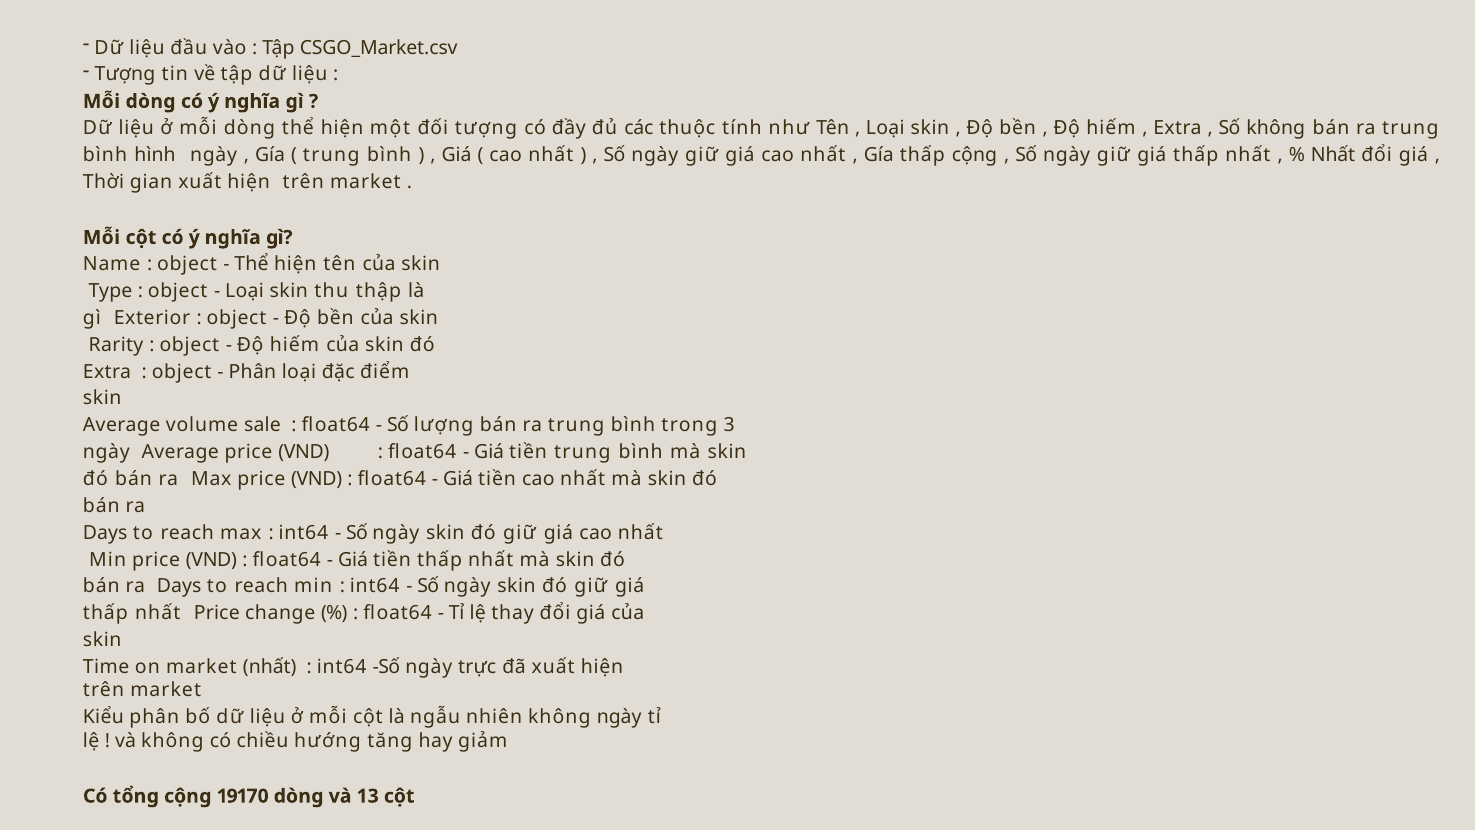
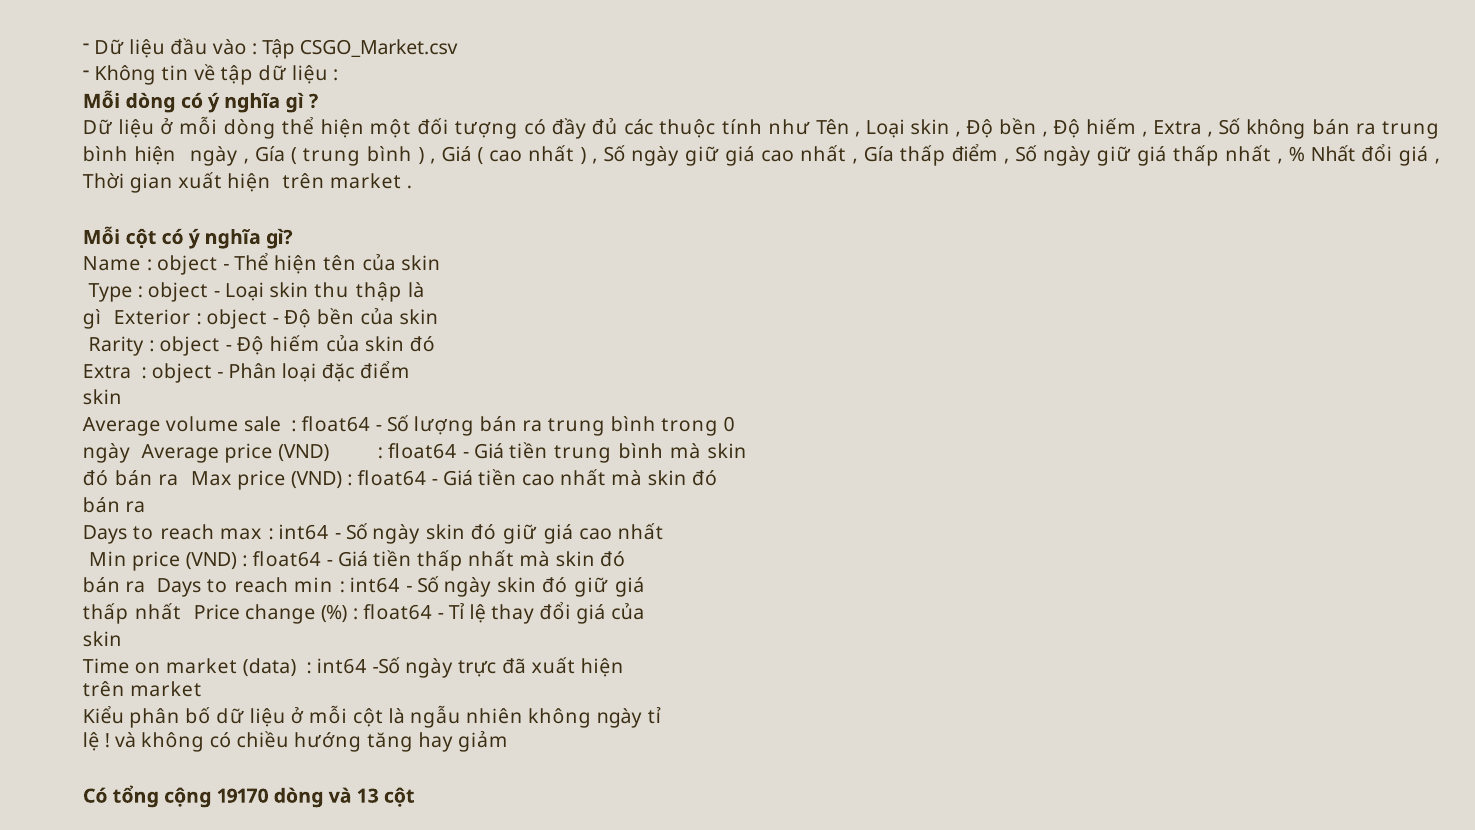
Tượng at (125, 74): Tượng -> Không
bình hình: hình -> hiện
thấp cộng: cộng -> điểm
3: 3 -> 0
market nhất: nhất -> data
